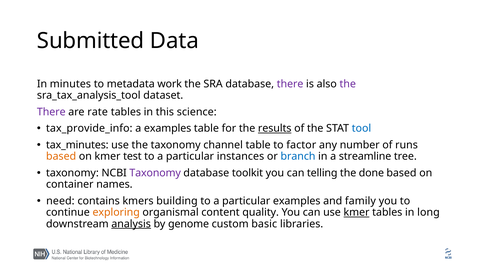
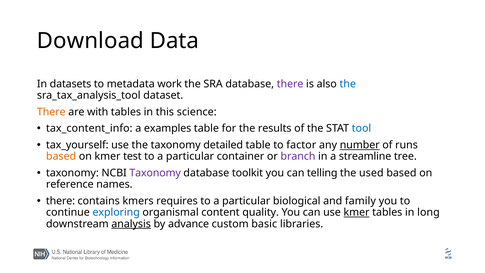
Submitted: Submitted -> Download
minutes: minutes -> datasets
the at (348, 84) colour: purple -> blue
There at (51, 112) colour: purple -> orange
rate: rate -> with
tax_provide_info: tax_provide_info -> tax_content_info
results underline: present -> none
tax_minutes: tax_minutes -> tax_yourself
channel: channel -> detailed
number underline: none -> present
instances: instances -> container
branch colour: blue -> purple
done: done -> used
container: container -> reference
need at (60, 201): need -> there
building: building -> requires
particular examples: examples -> biological
exploring colour: orange -> blue
genome: genome -> advance
